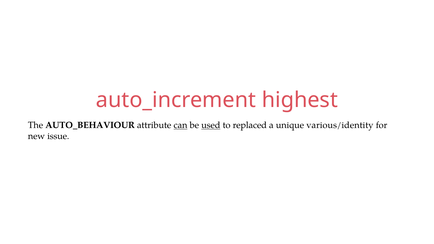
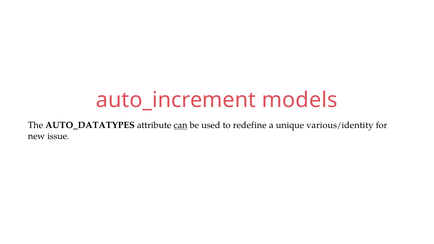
highest: highest -> models
AUTO_BEHAVIOUR: AUTO_BEHAVIOUR -> AUTO_DATATYPES
used underline: present -> none
replaced: replaced -> redefine
